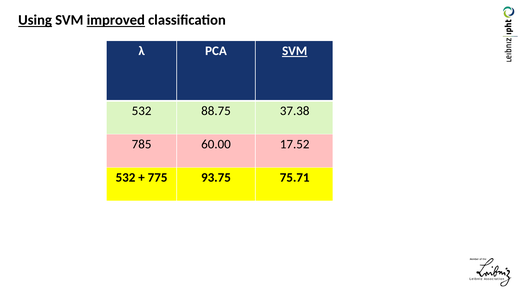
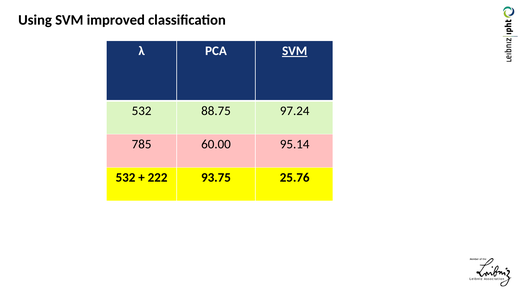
Using underline: present -> none
improved underline: present -> none
37.38: 37.38 -> 97.24
17.52: 17.52 -> 95.14
775: 775 -> 222
75.71: 75.71 -> 25.76
